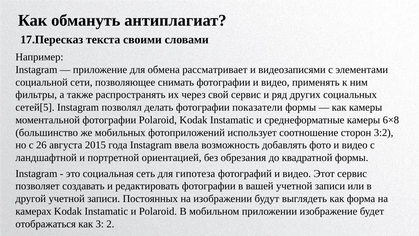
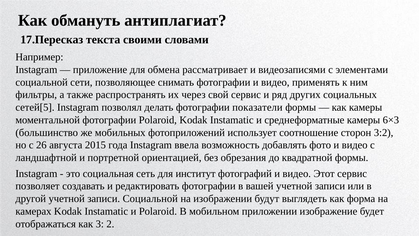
6×8: 6×8 -> 6×3
гипотеза: гипотеза -> институт
записи Постоянных: Постоянных -> Социальной
